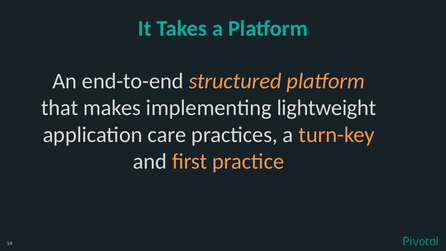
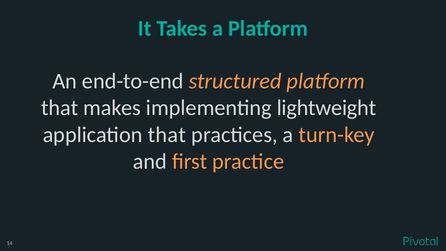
application care: care -> that
